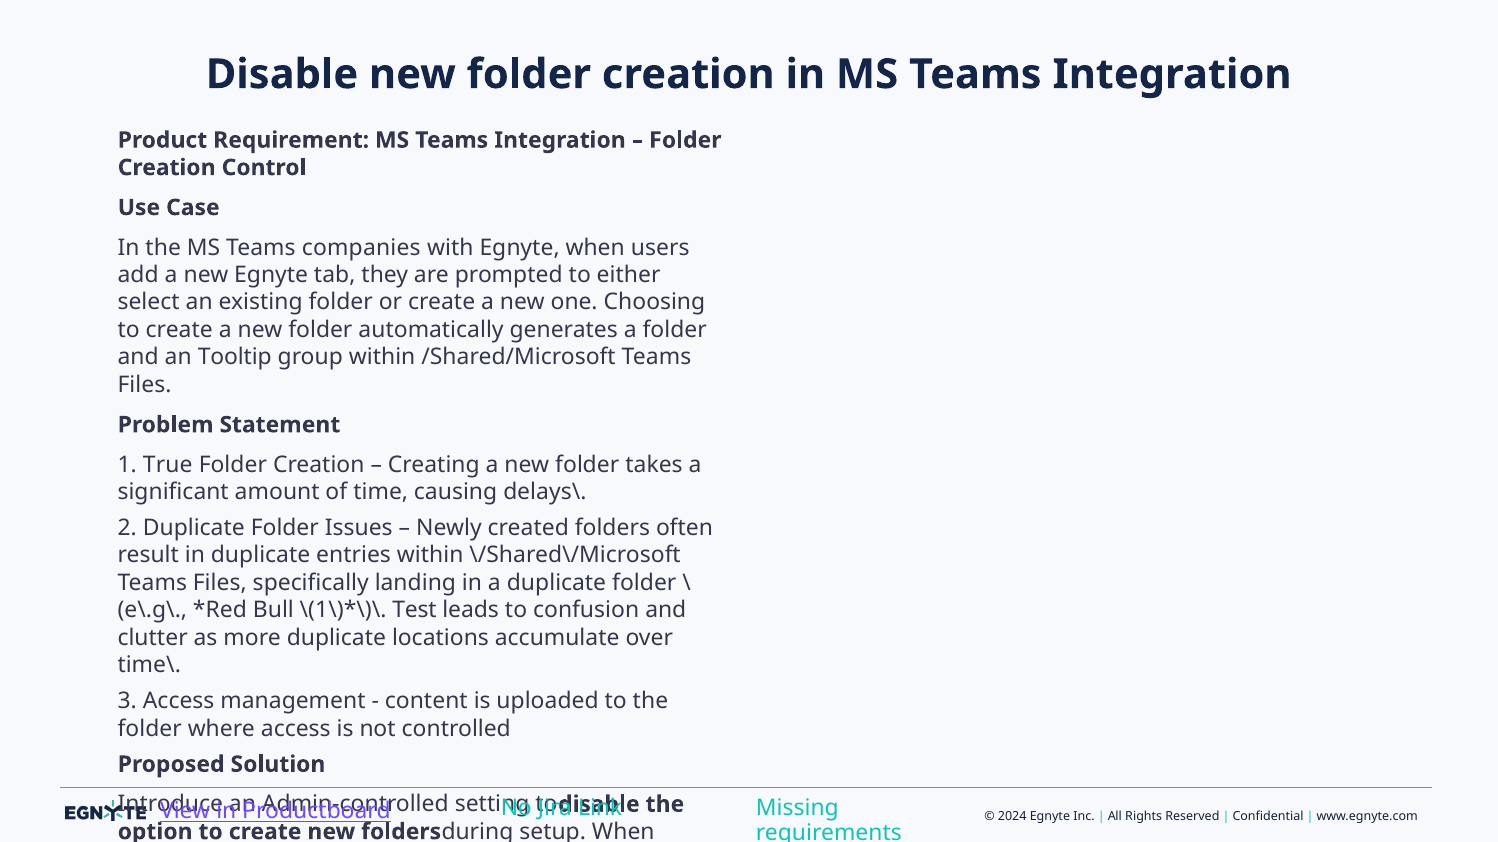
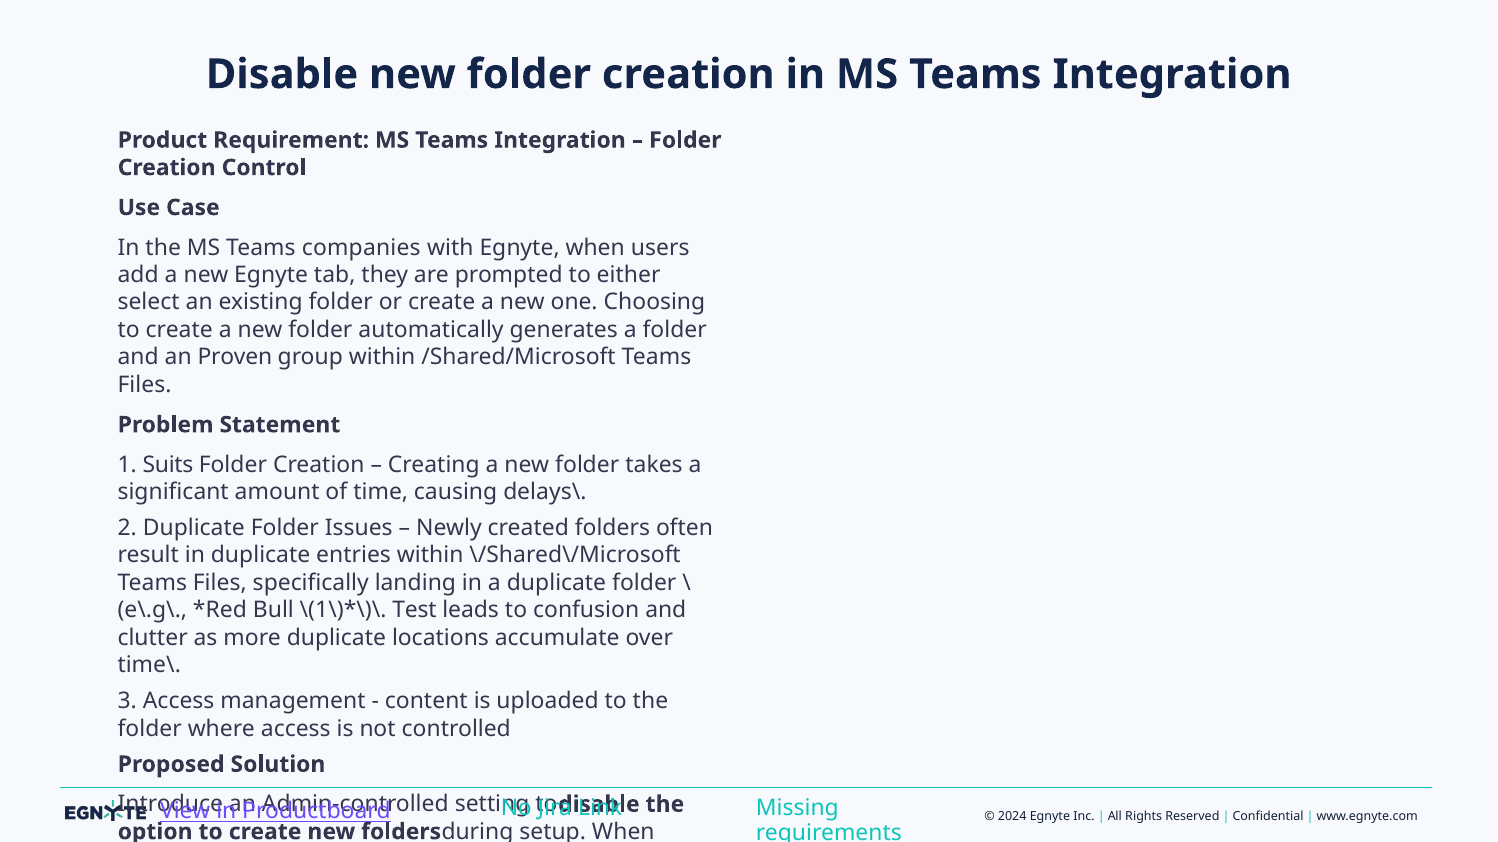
Tooltip: Tooltip -> Proven
True: True -> Suits
